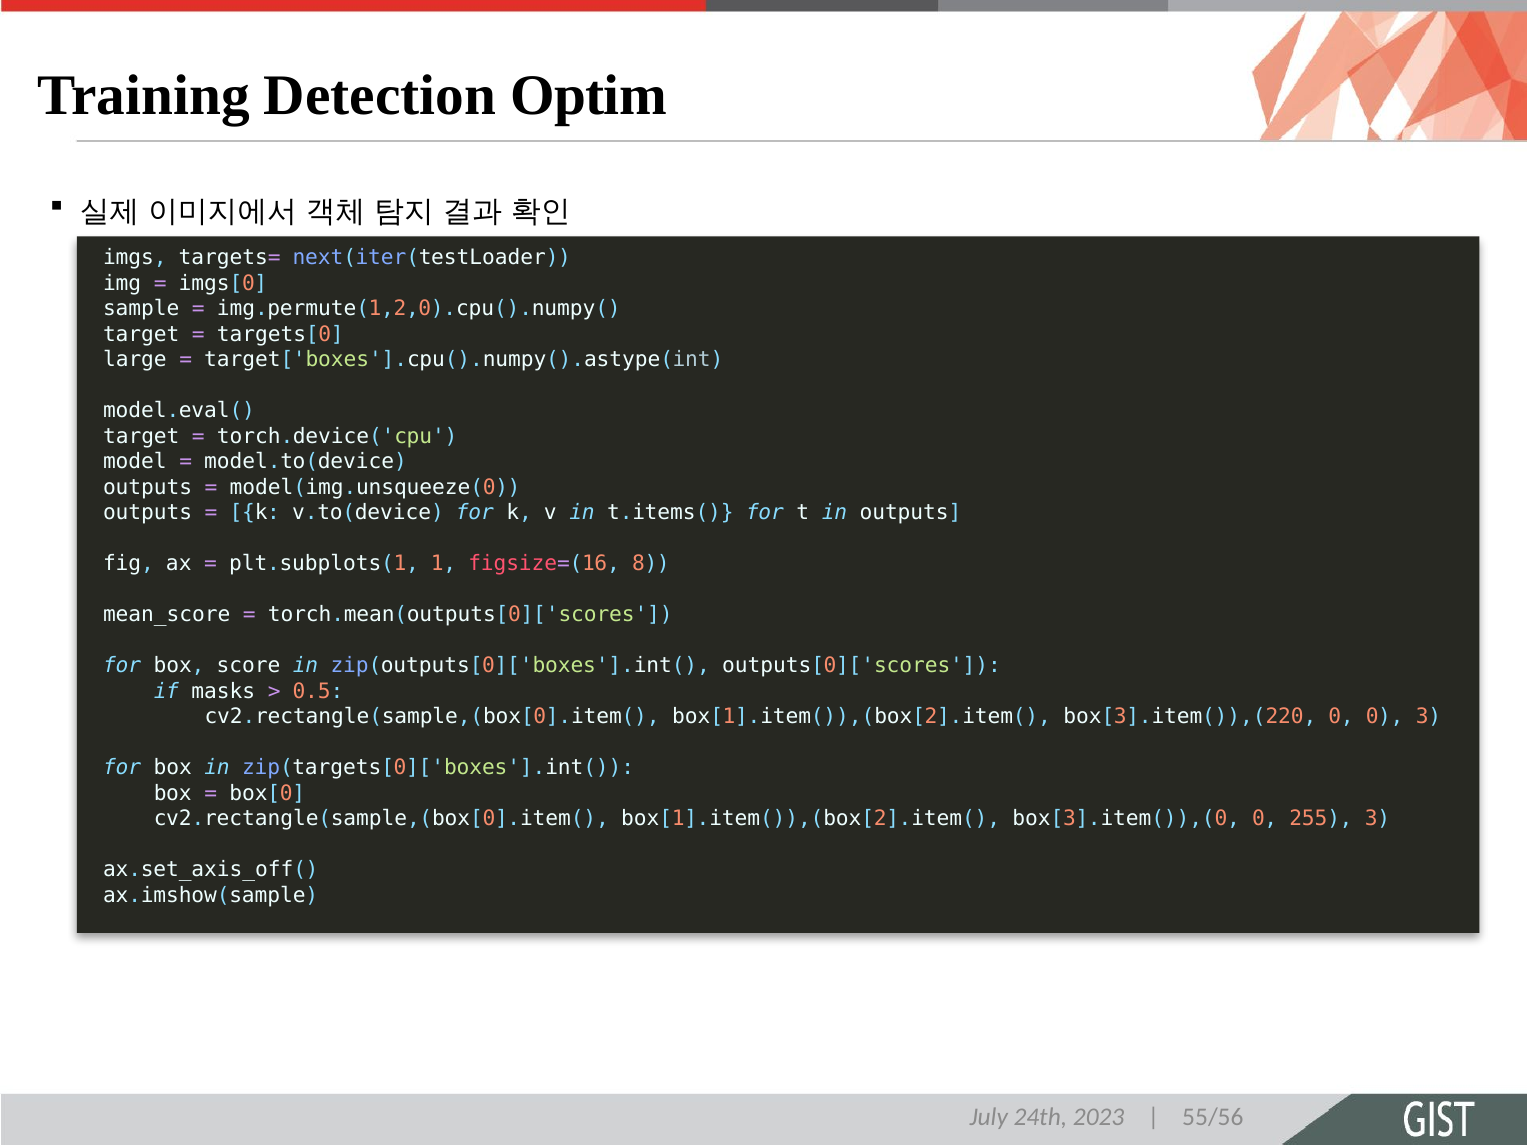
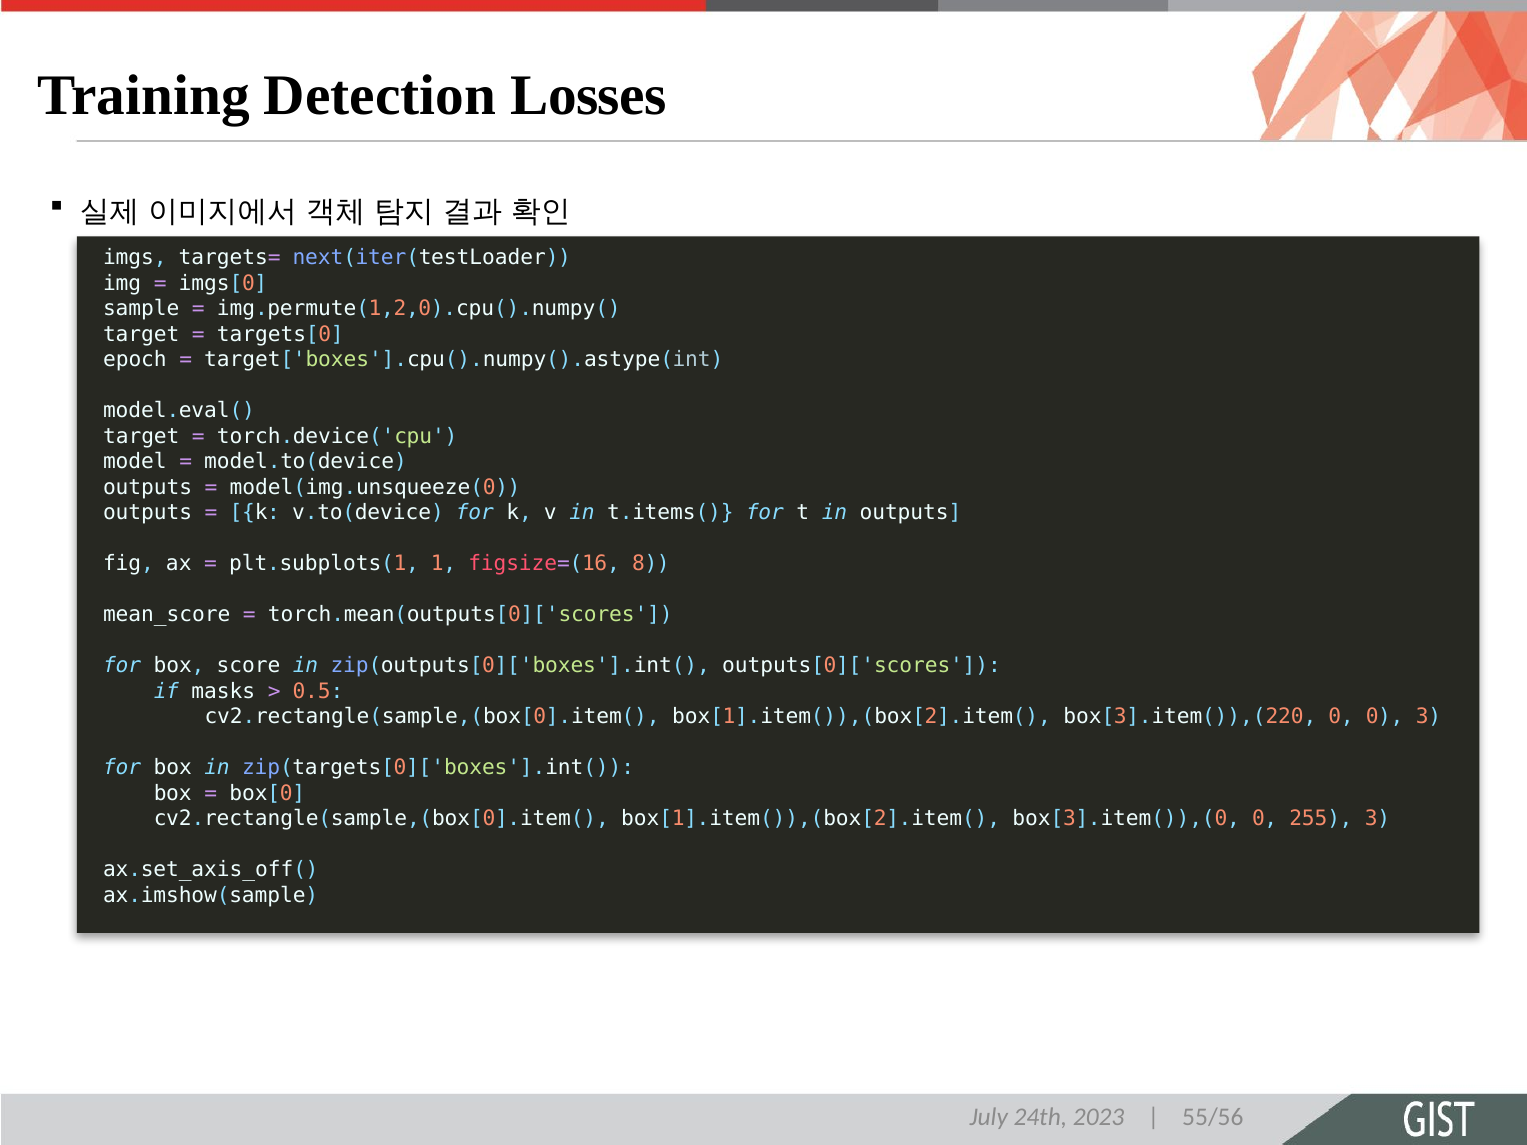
Optim: Optim -> Losses
large: large -> epoch
